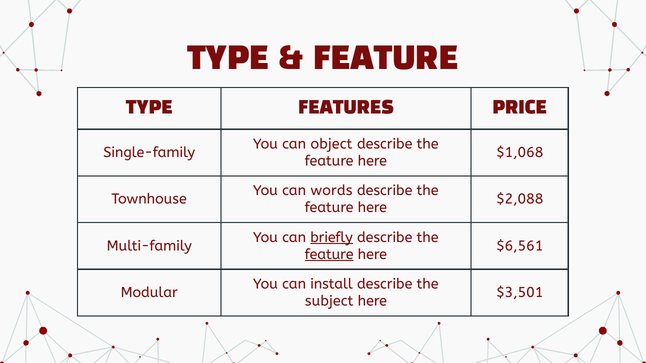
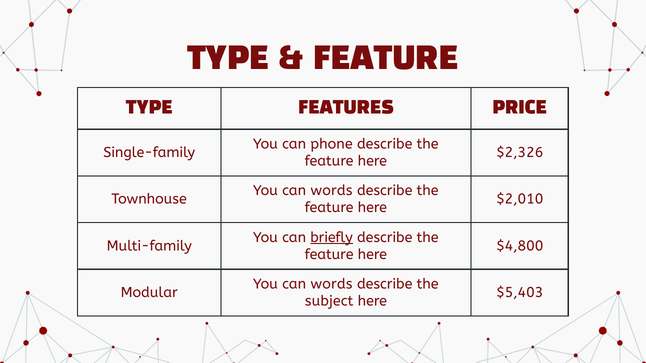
object: object -> phone
$1,068: $1,068 -> $2,326
$2,088: $2,088 -> $2,010
$6,561: $6,561 -> $4,800
feature at (329, 255) underline: present -> none
install at (332, 284): install -> words
$3,501: $3,501 -> $5,403
